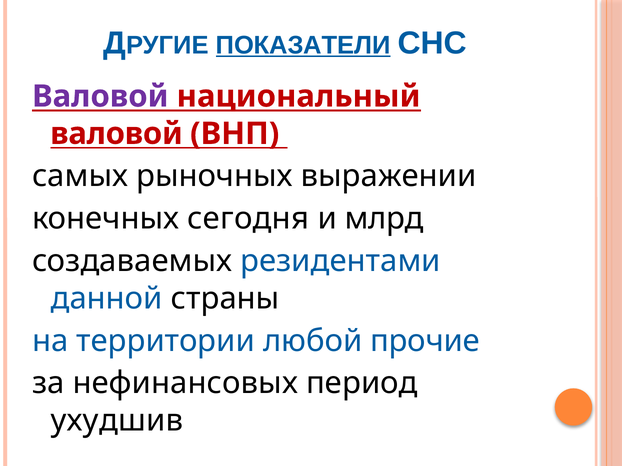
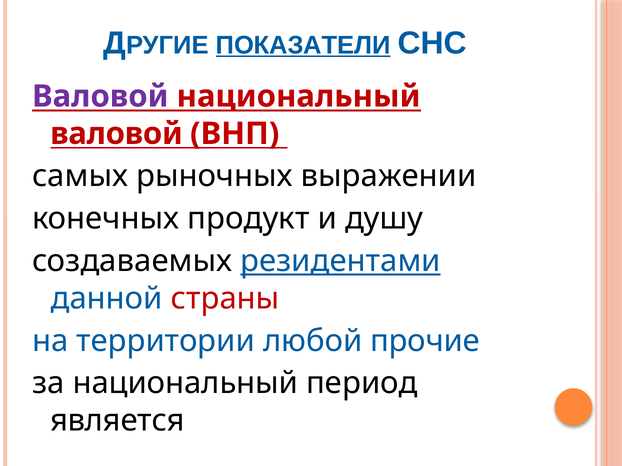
сегодня: сегодня -> продукт
млрд: млрд -> душу
резидентами underline: none -> present
страны colour: black -> red
за нефинансовых: нефинансовых -> национальный
ухудшив: ухудшив -> является
